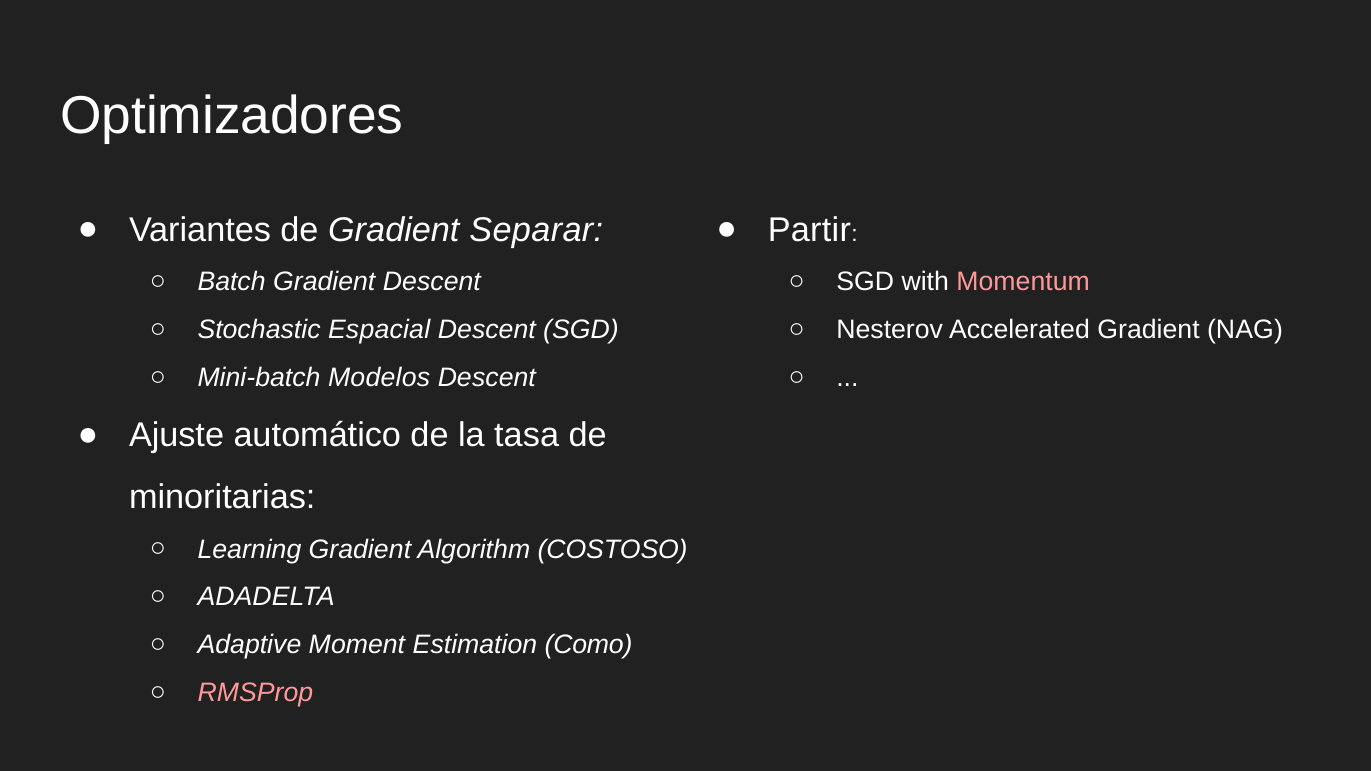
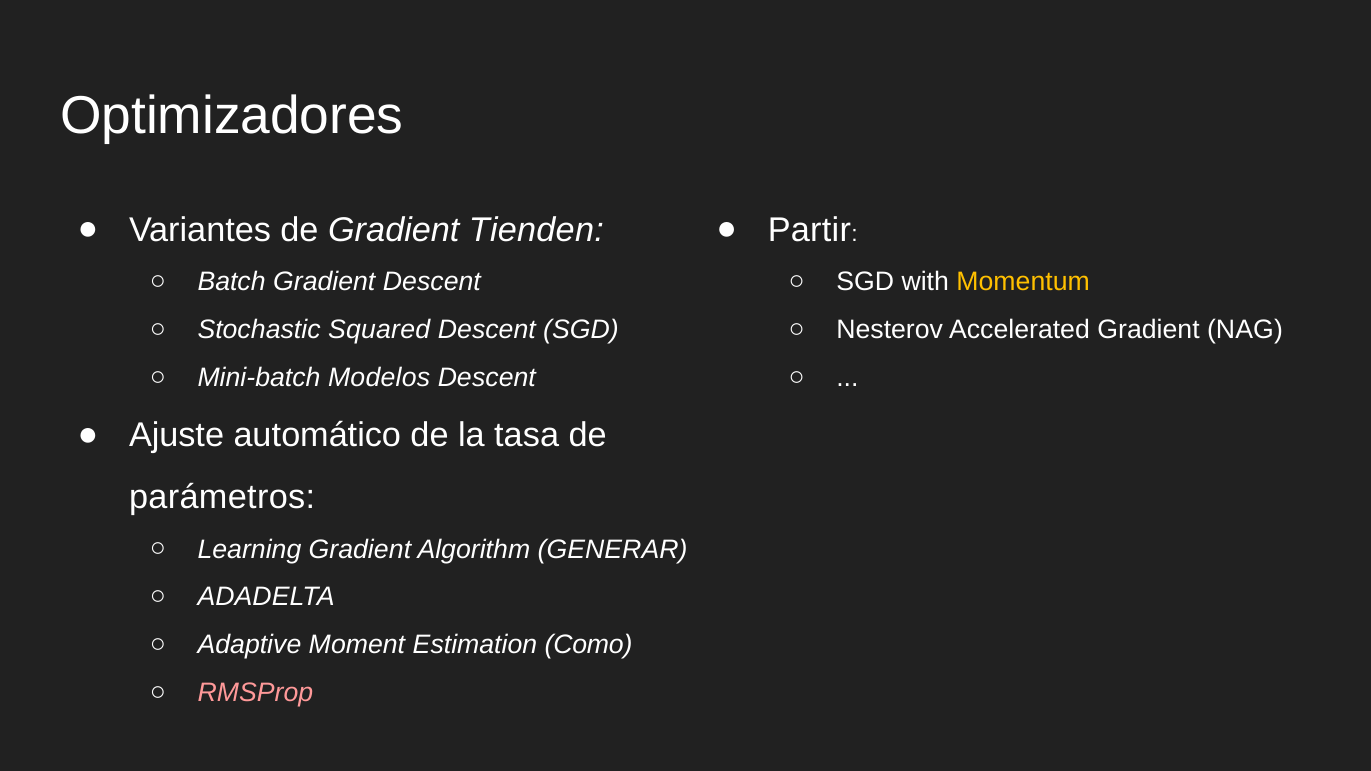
Separar: Separar -> Tienden
Momentum colour: pink -> yellow
Espacial: Espacial -> Squared
minoritarias: minoritarias -> parámetros
COSTOSO: COSTOSO -> GENERAR
